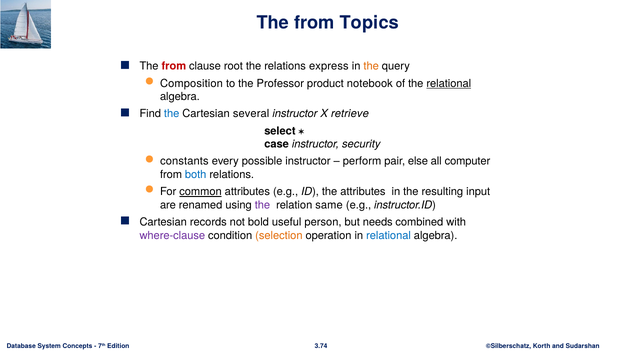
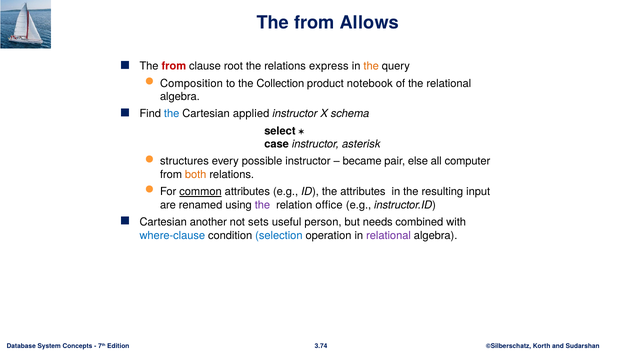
Topics: Topics -> Allows
Professor: Professor -> Collection
relational at (449, 83) underline: present -> none
several: several -> applied
retrieve: retrieve -> schema
security: security -> asterisk
constants: constants -> structures
perform: perform -> became
both colour: blue -> orange
same: same -> office
records: records -> another
bold: bold -> sets
where-clause colour: purple -> blue
selection colour: orange -> blue
relational at (389, 235) colour: blue -> purple
